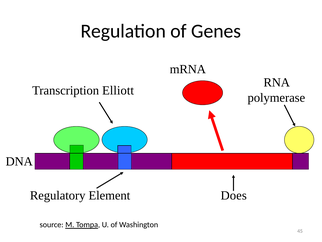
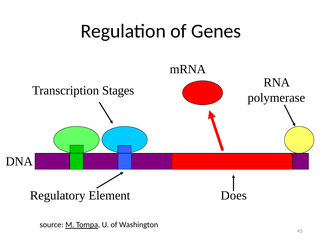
Elliott: Elliott -> Stages
